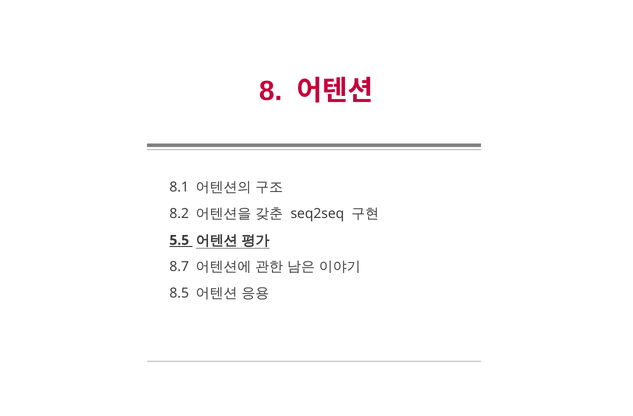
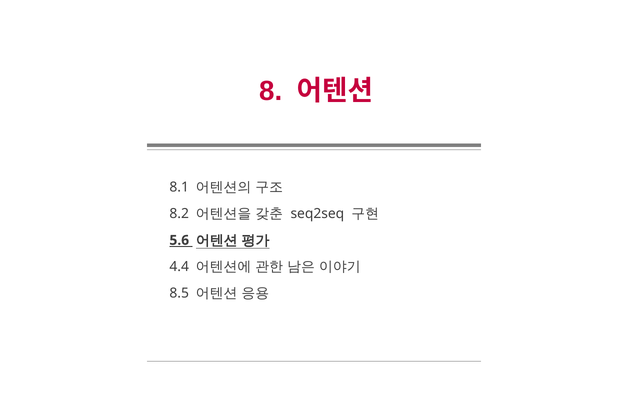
5.5: 5.5 -> 5.6
8.7: 8.7 -> 4.4
